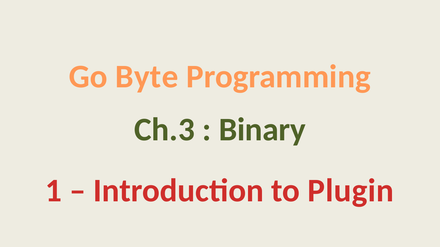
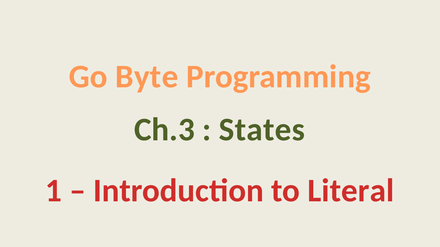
Binary: Binary -> States
Plugin: Plugin -> Literal
